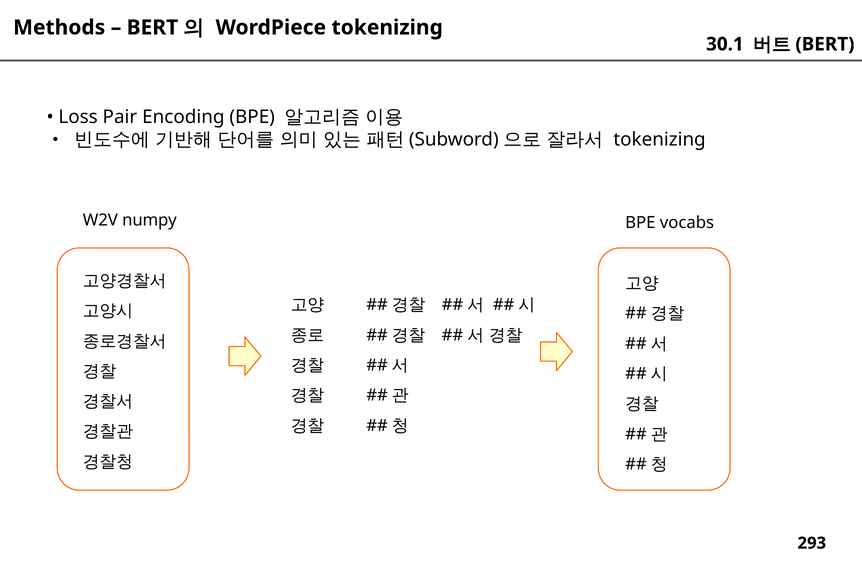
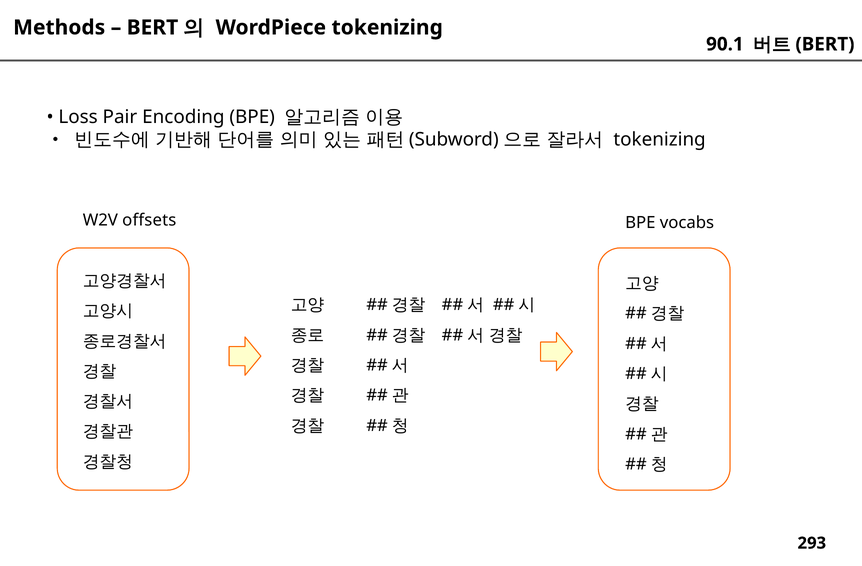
30.1: 30.1 -> 90.1
numpy: numpy -> offsets
